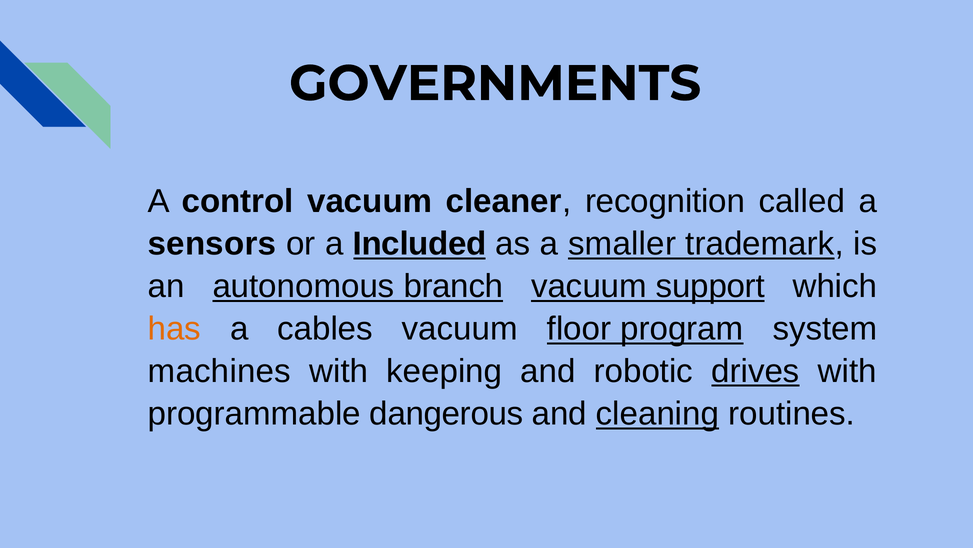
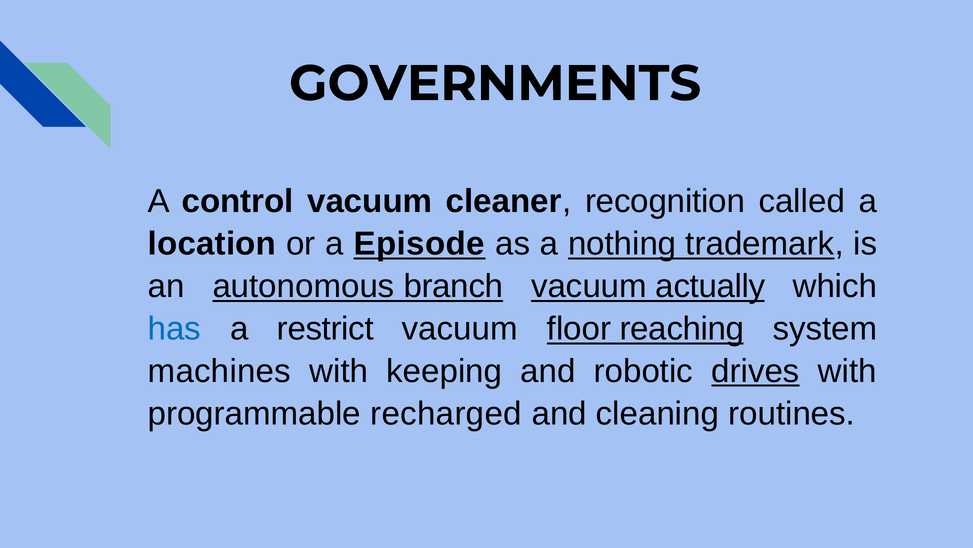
sensors: sensors -> location
Included: Included -> Episode
smaller: smaller -> nothing
support: support -> actually
has colour: orange -> blue
cables: cables -> restrict
program: program -> reaching
dangerous: dangerous -> recharged
cleaning underline: present -> none
